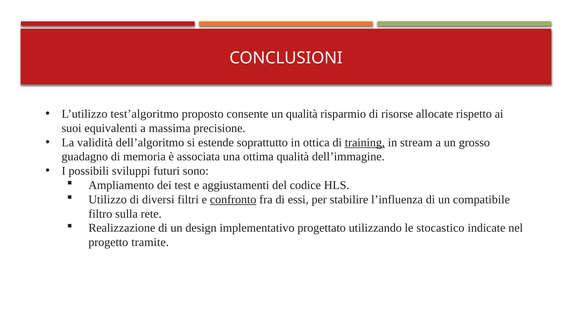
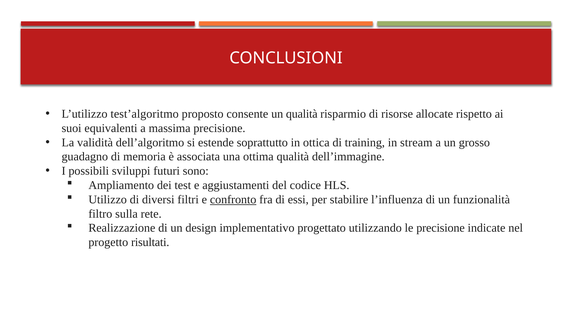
training underline: present -> none
compatibile: compatibile -> funzionalità
le stocastico: stocastico -> precisione
tramite: tramite -> risultati
